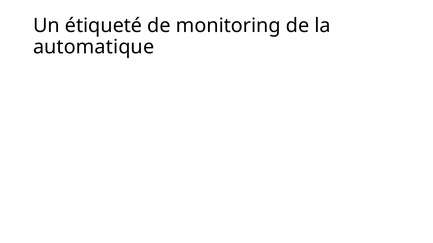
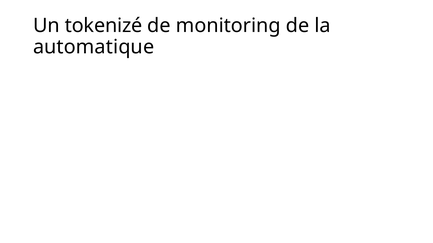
étiqueté: étiqueté -> tokenizé
